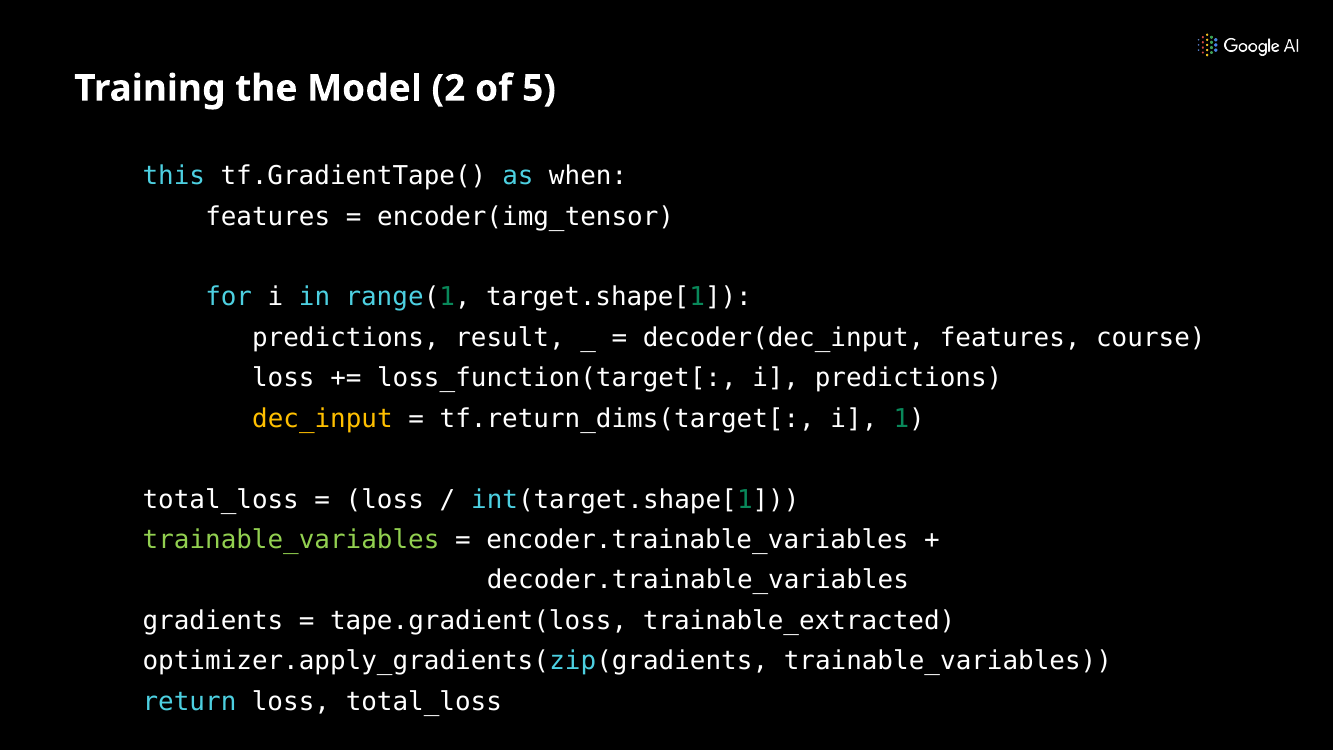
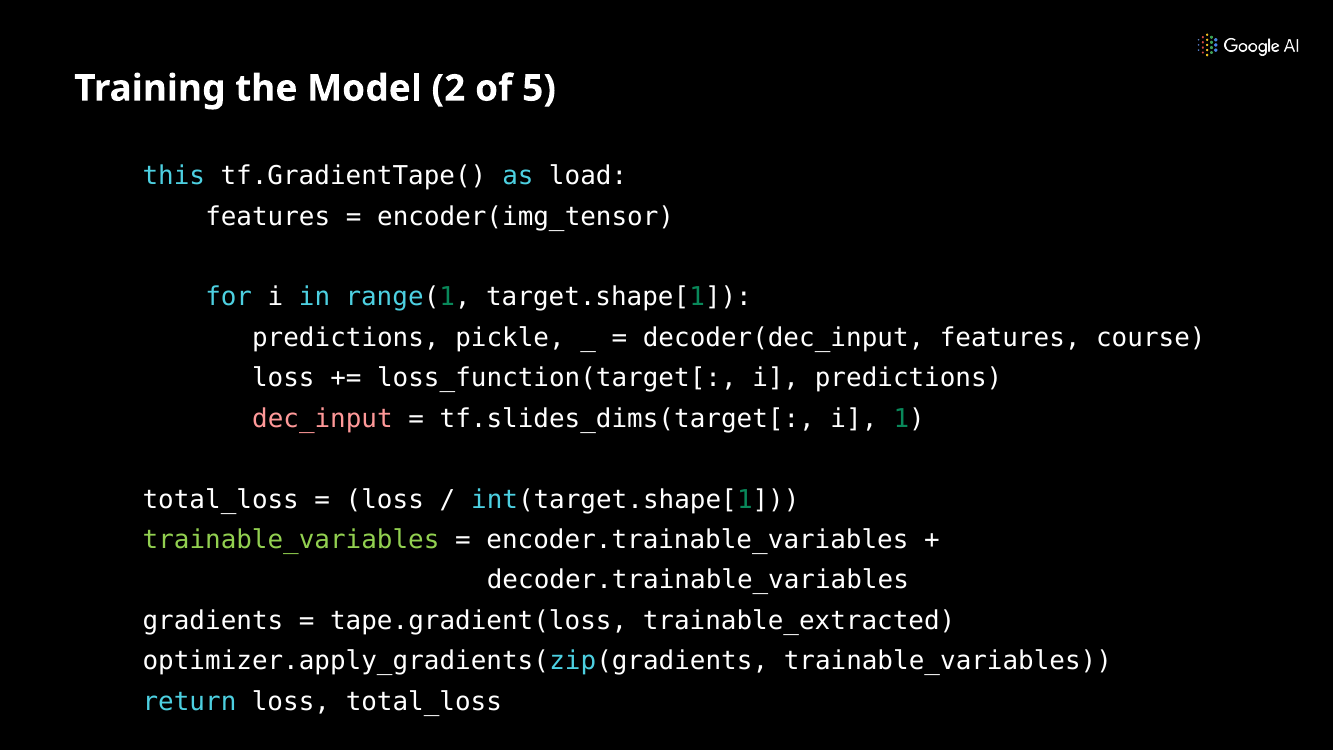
when: when -> load
result: result -> pickle
dec_input colour: yellow -> pink
tf.return_dims(target[: tf.return_dims(target[ -> tf.slides_dims(target[
